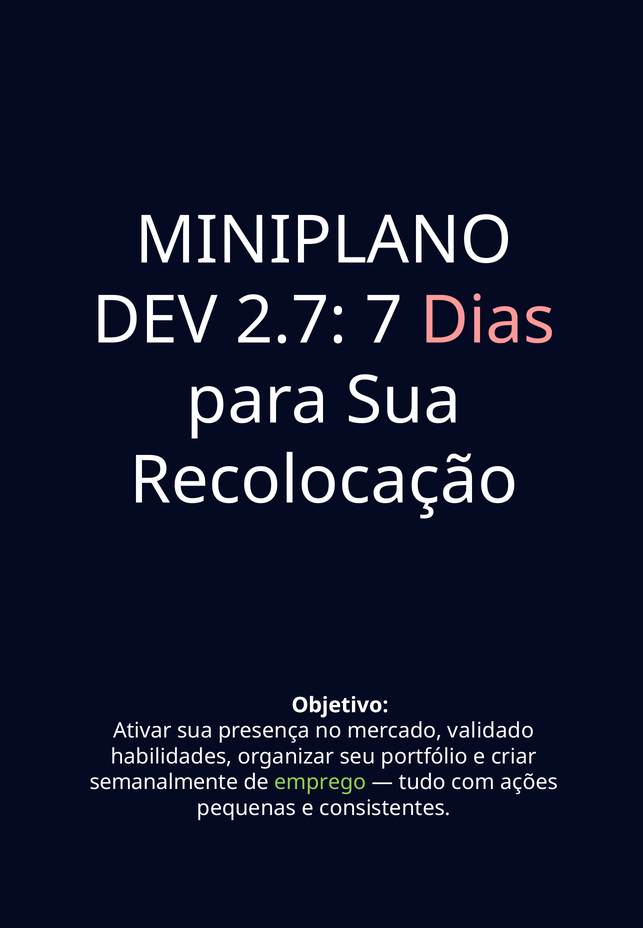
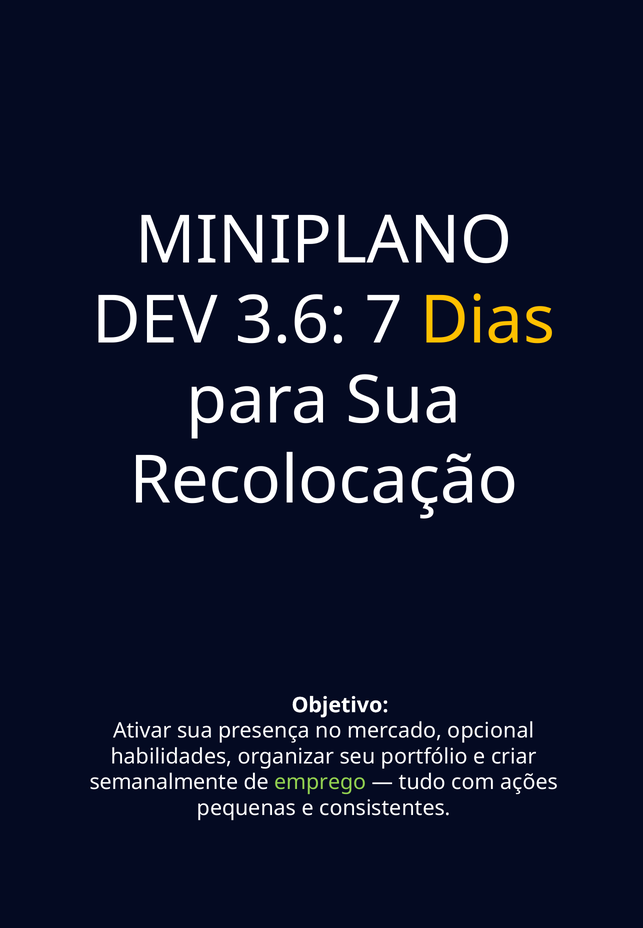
2.7: 2.7 -> 3.6
Dias colour: pink -> yellow
validado: validado -> opcional
